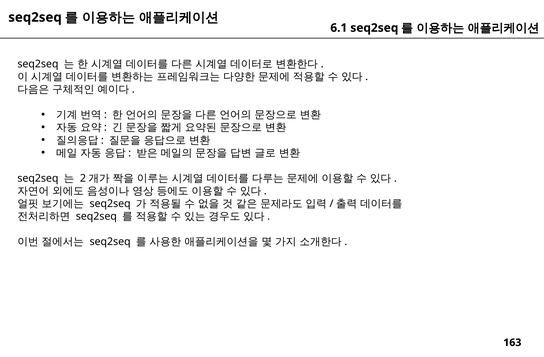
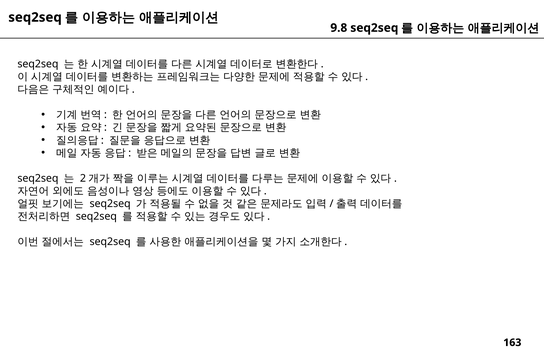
6.1: 6.1 -> 9.8
